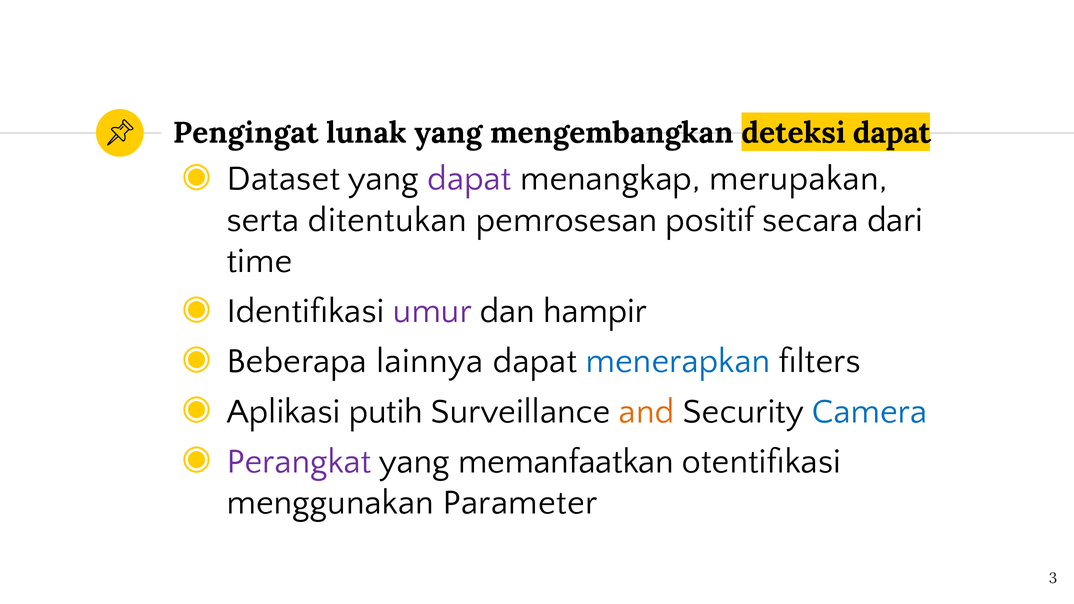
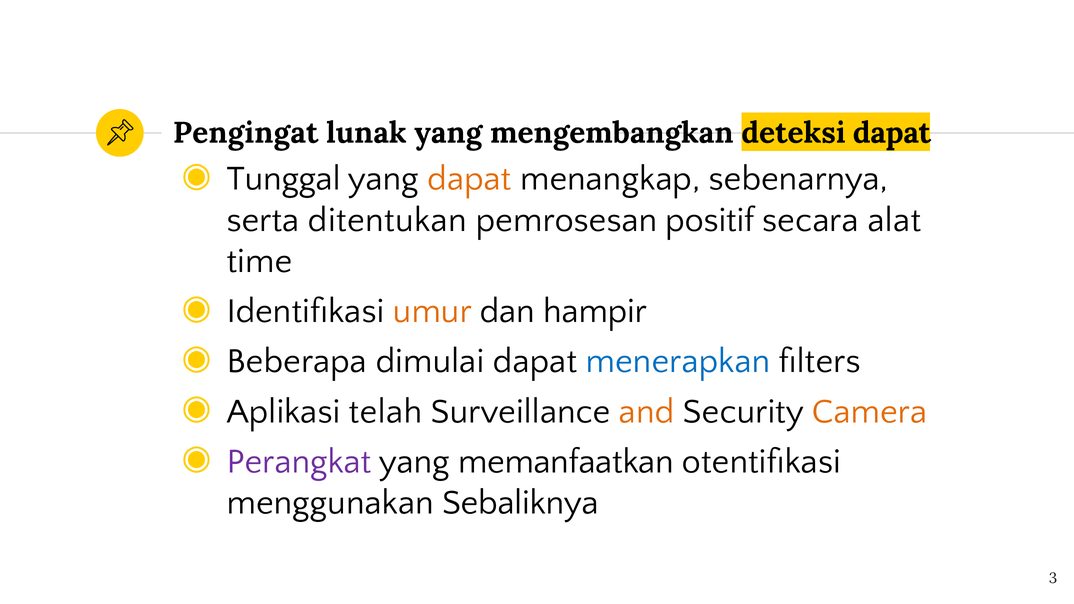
Dataset: Dataset -> Tunggal
dapat at (470, 179) colour: purple -> orange
merupakan: merupakan -> sebenarnya
dari: dari -> alat
umur colour: purple -> orange
lainnya: lainnya -> dimulai
putih: putih -> telah
Camera colour: blue -> orange
Parameter: Parameter -> Sebaliknya
